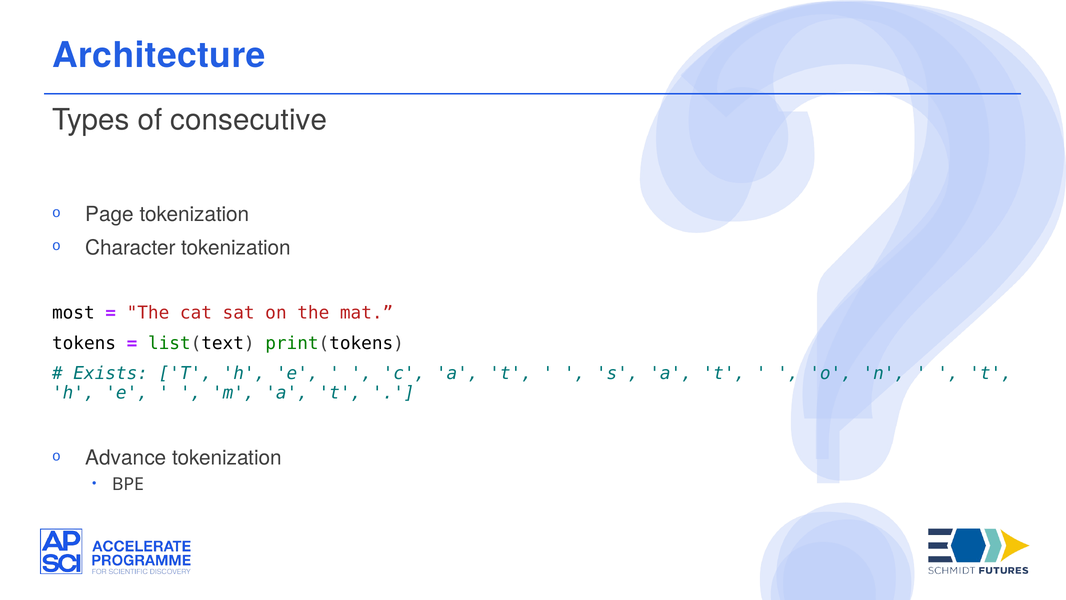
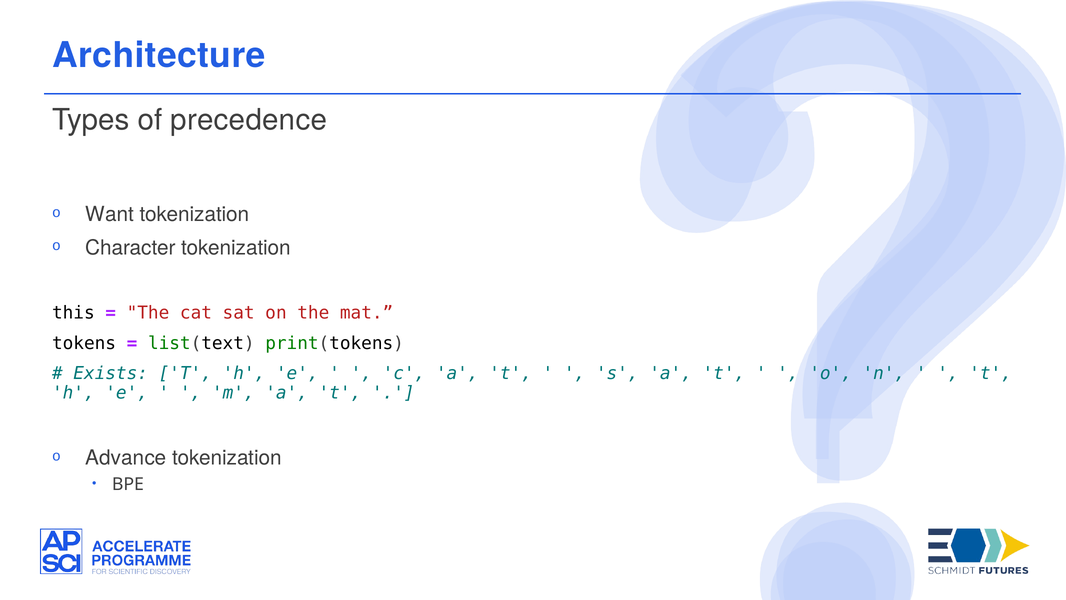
consecutive: consecutive -> precedence
Page: Page -> Want
most: most -> this
